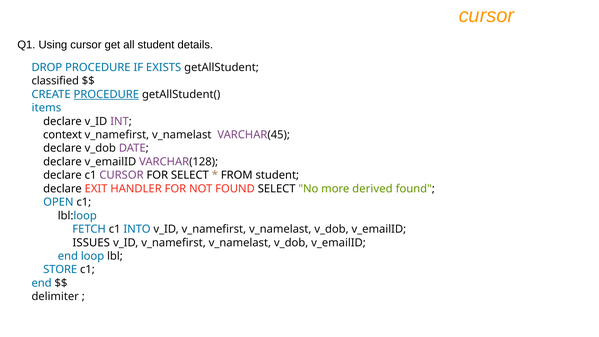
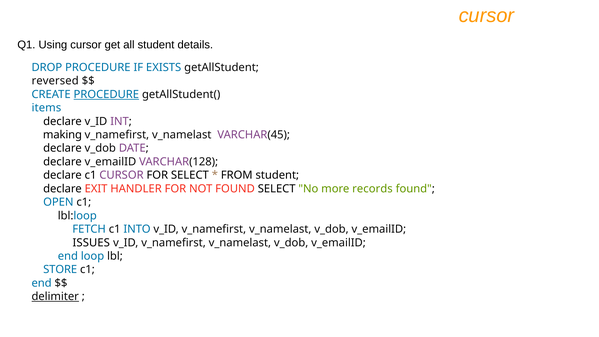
classified: classified -> reversed
context: context -> making
derived: derived -> records
delimiter underline: none -> present
